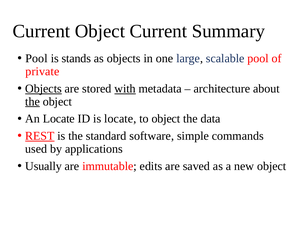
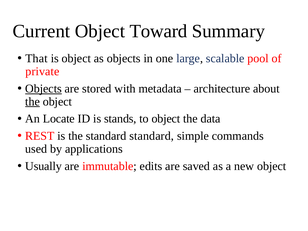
Object Current: Current -> Toward
Pool at (36, 58): Pool -> That
is stands: stands -> object
with underline: present -> none
is locate: locate -> stands
REST underline: present -> none
standard software: software -> standard
